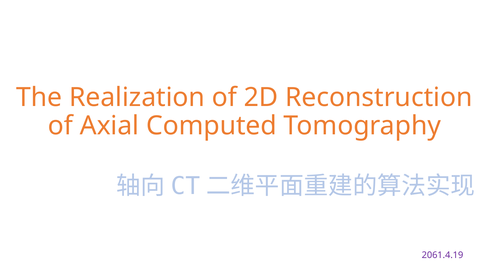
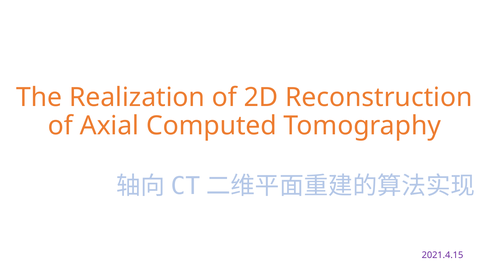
2061.4.19: 2061.4.19 -> 2021.4.15
